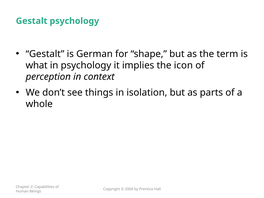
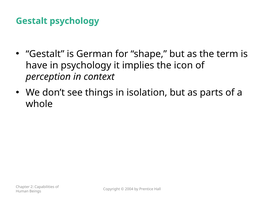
what: what -> have
